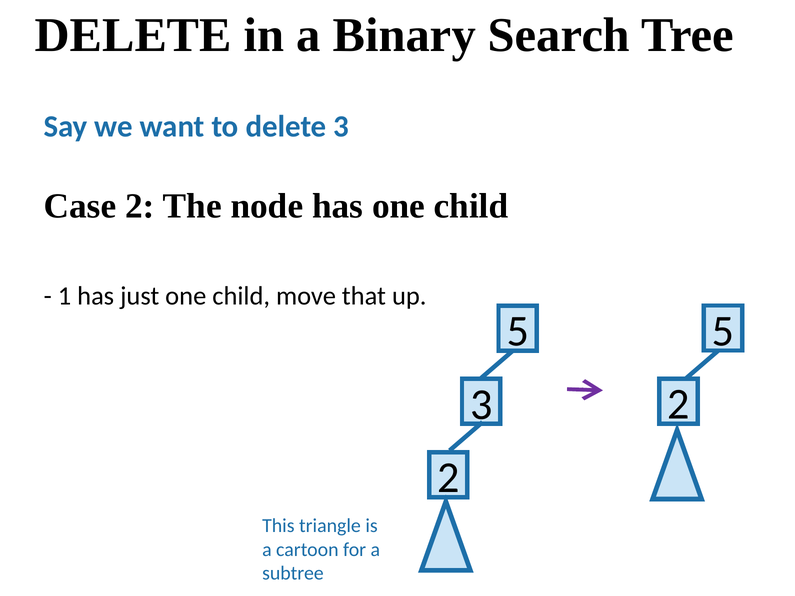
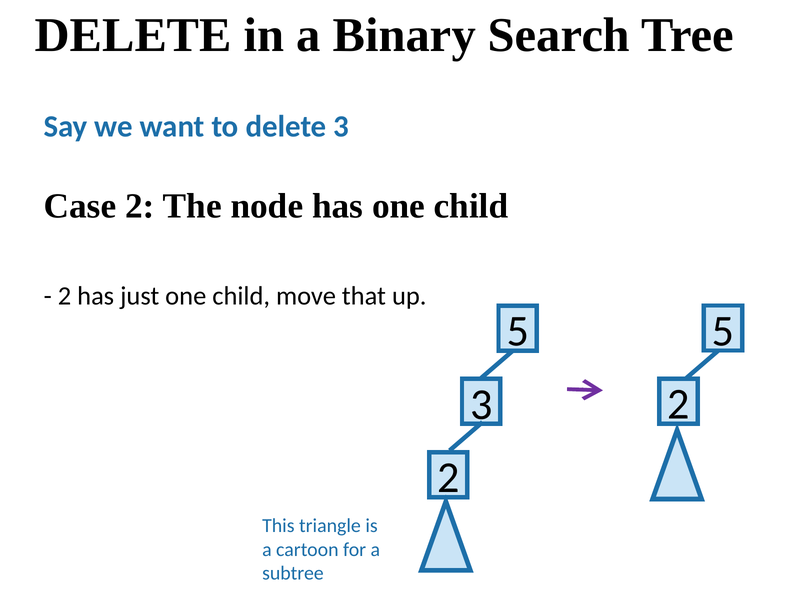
1 at (65, 296): 1 -> 2
